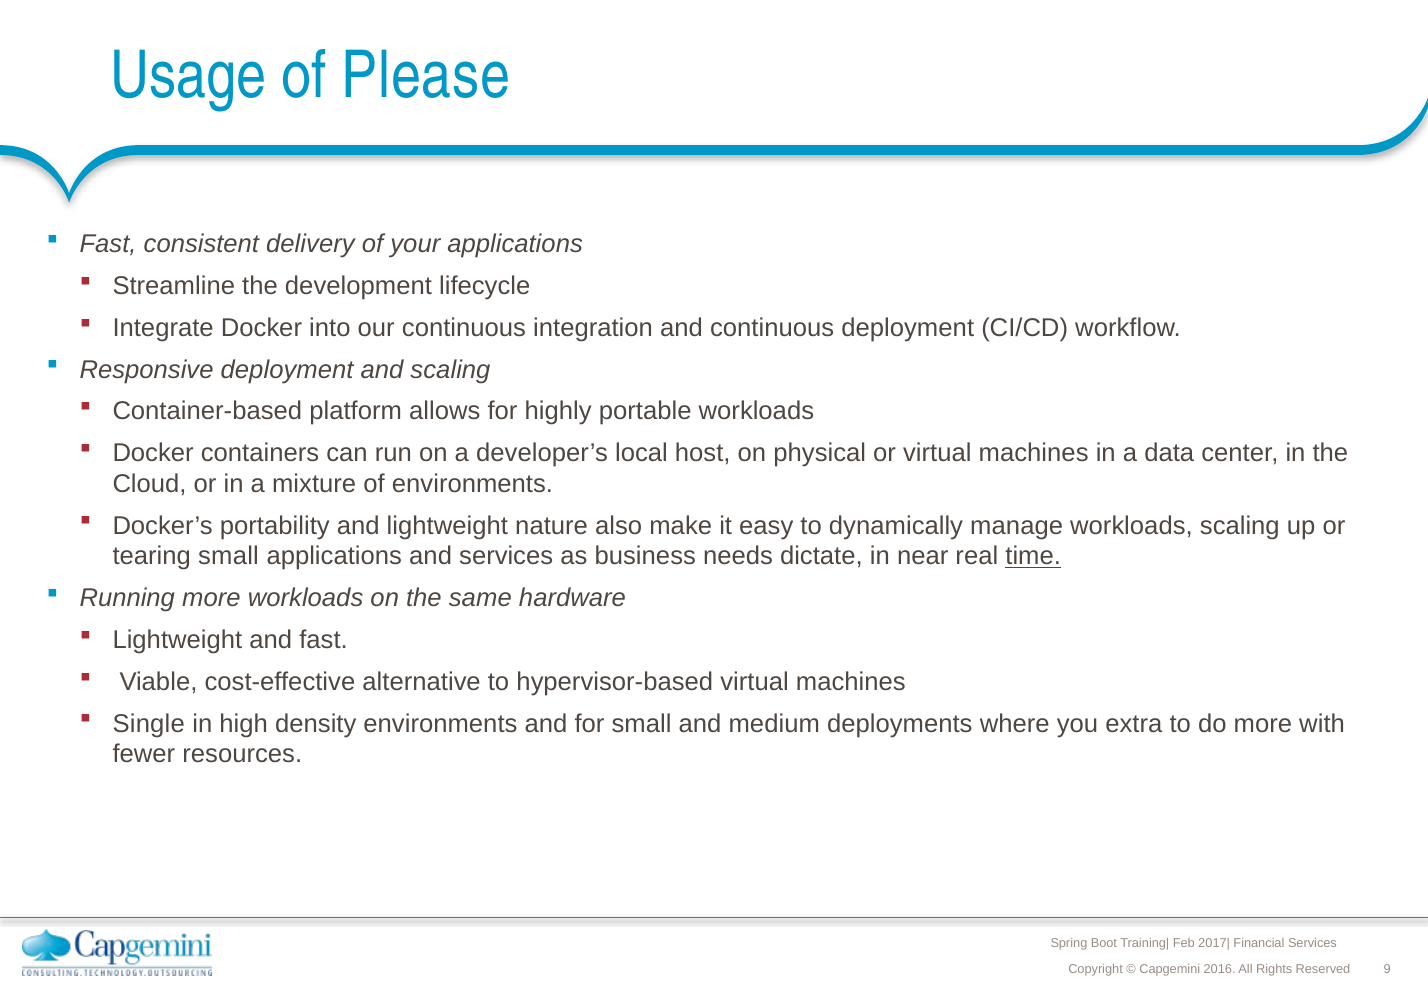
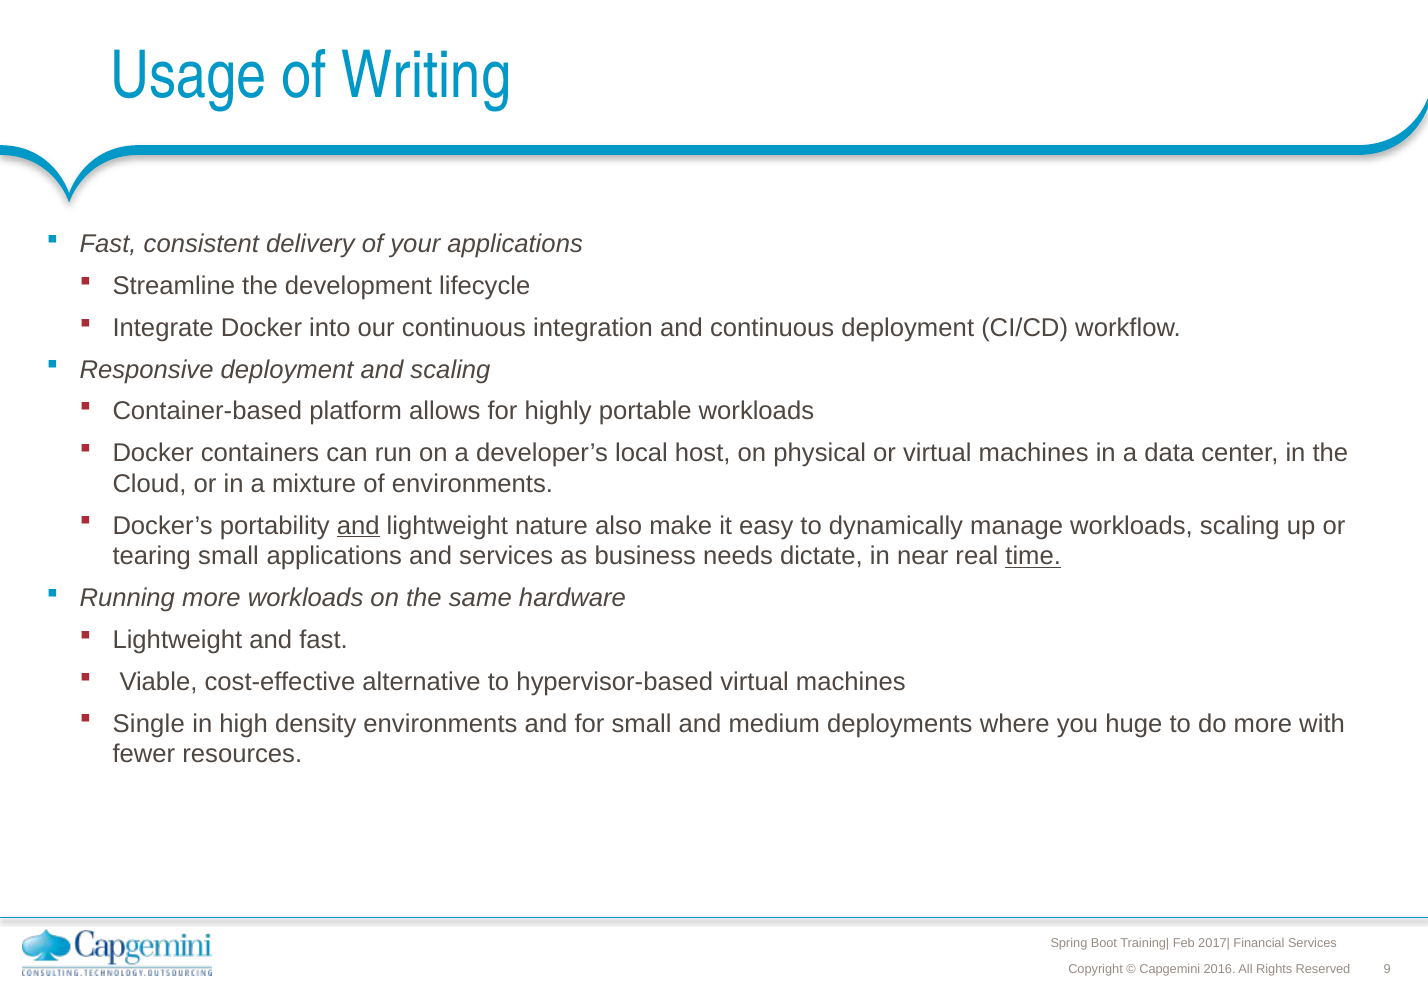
Please: Please -> Writing
and at (358, 525) underline: none -> present
extra: extra -> huge
